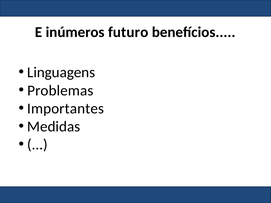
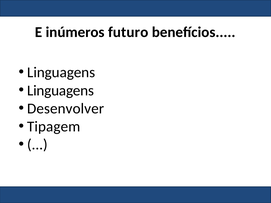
Problemas at (60, 91): Problemas -> Linguagens
Importantes: Importantes -> Desenvolver
Medidas: Medidas -> Tipagem
